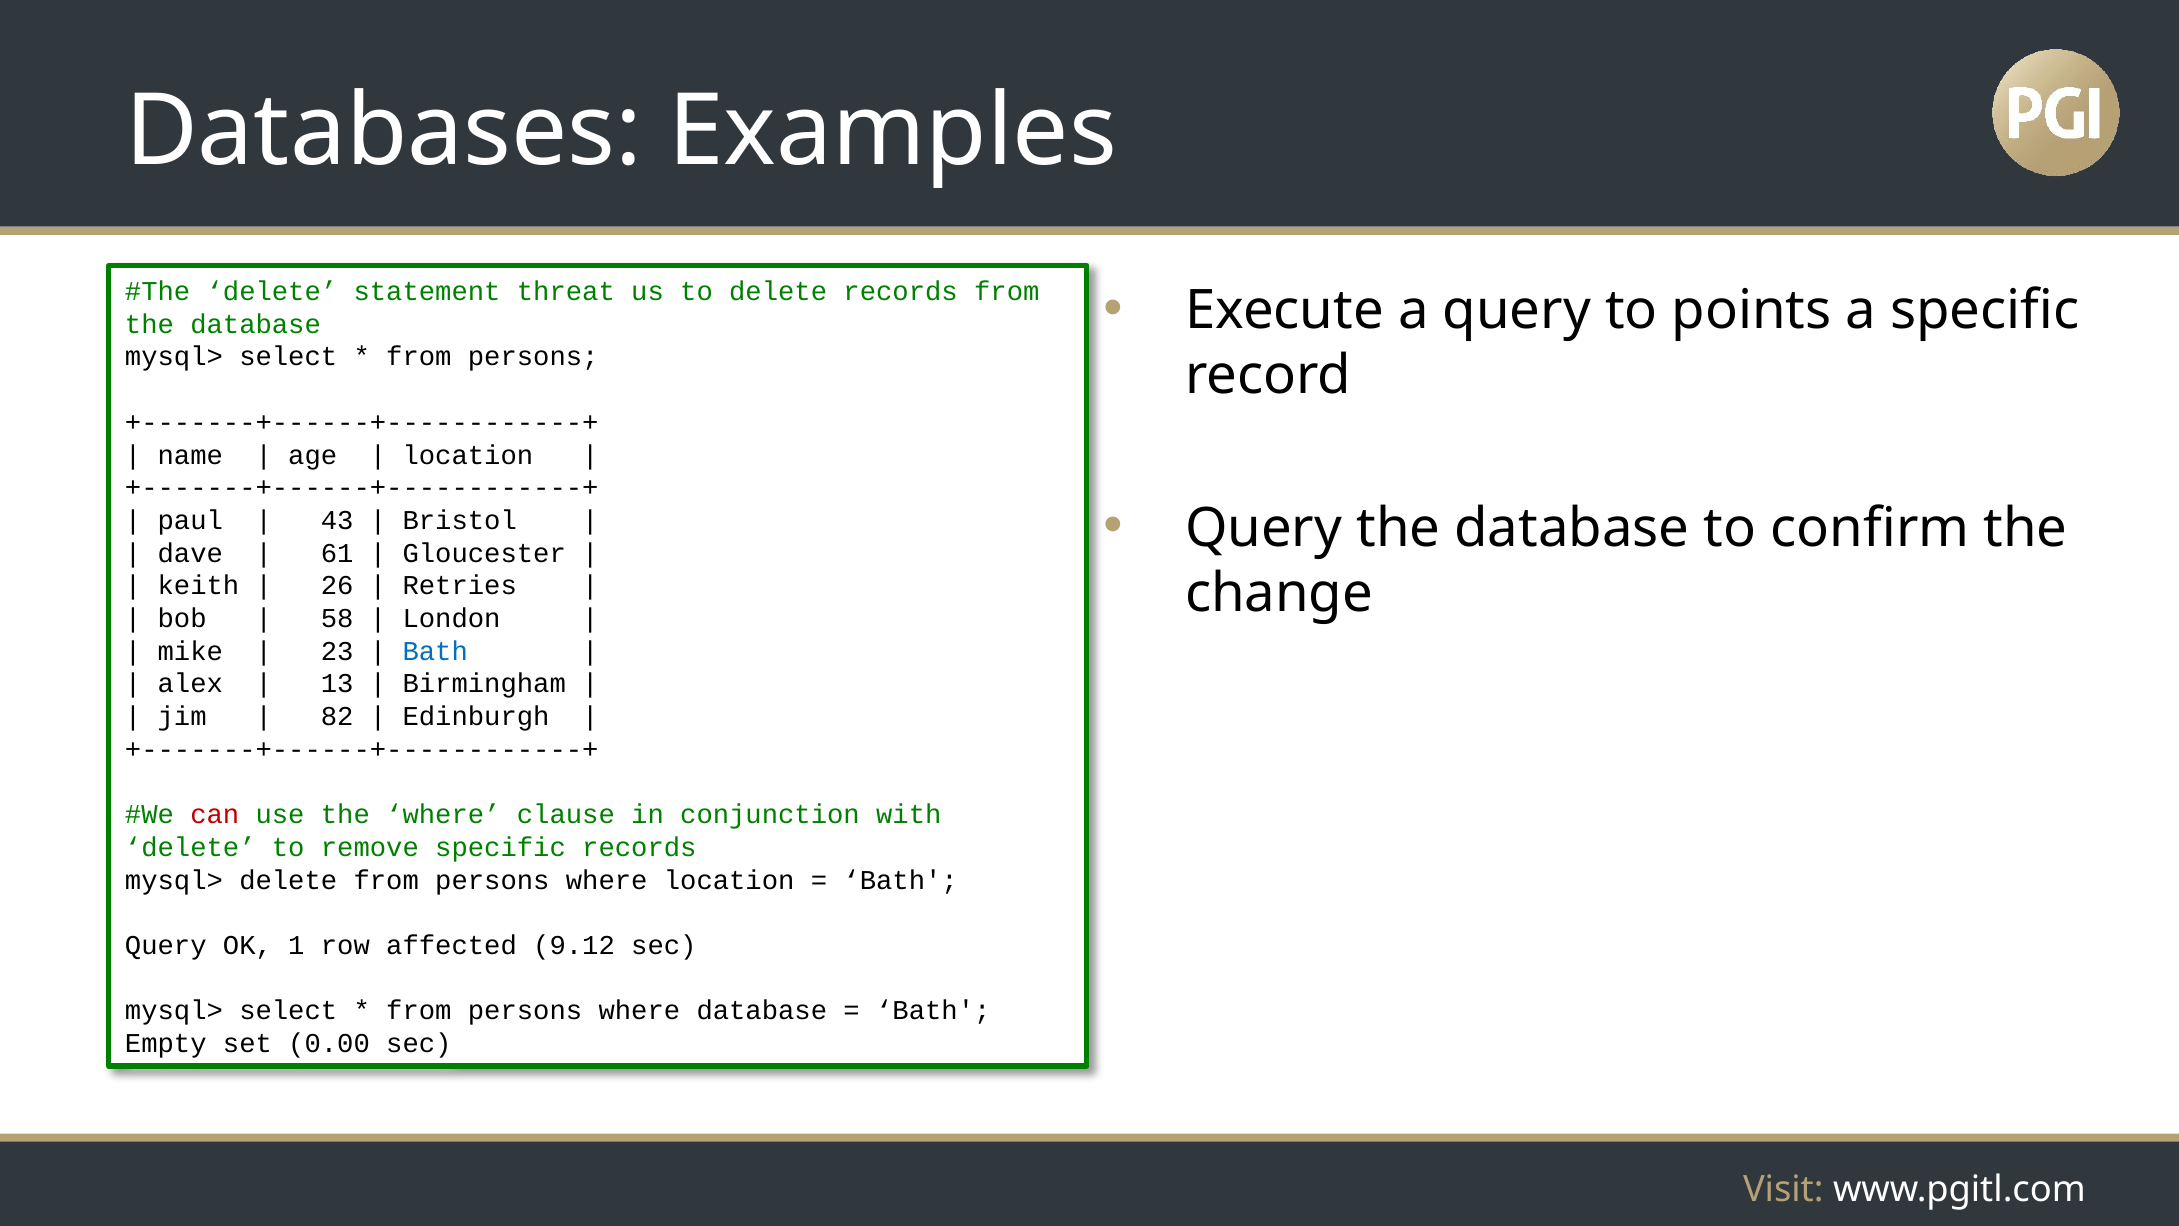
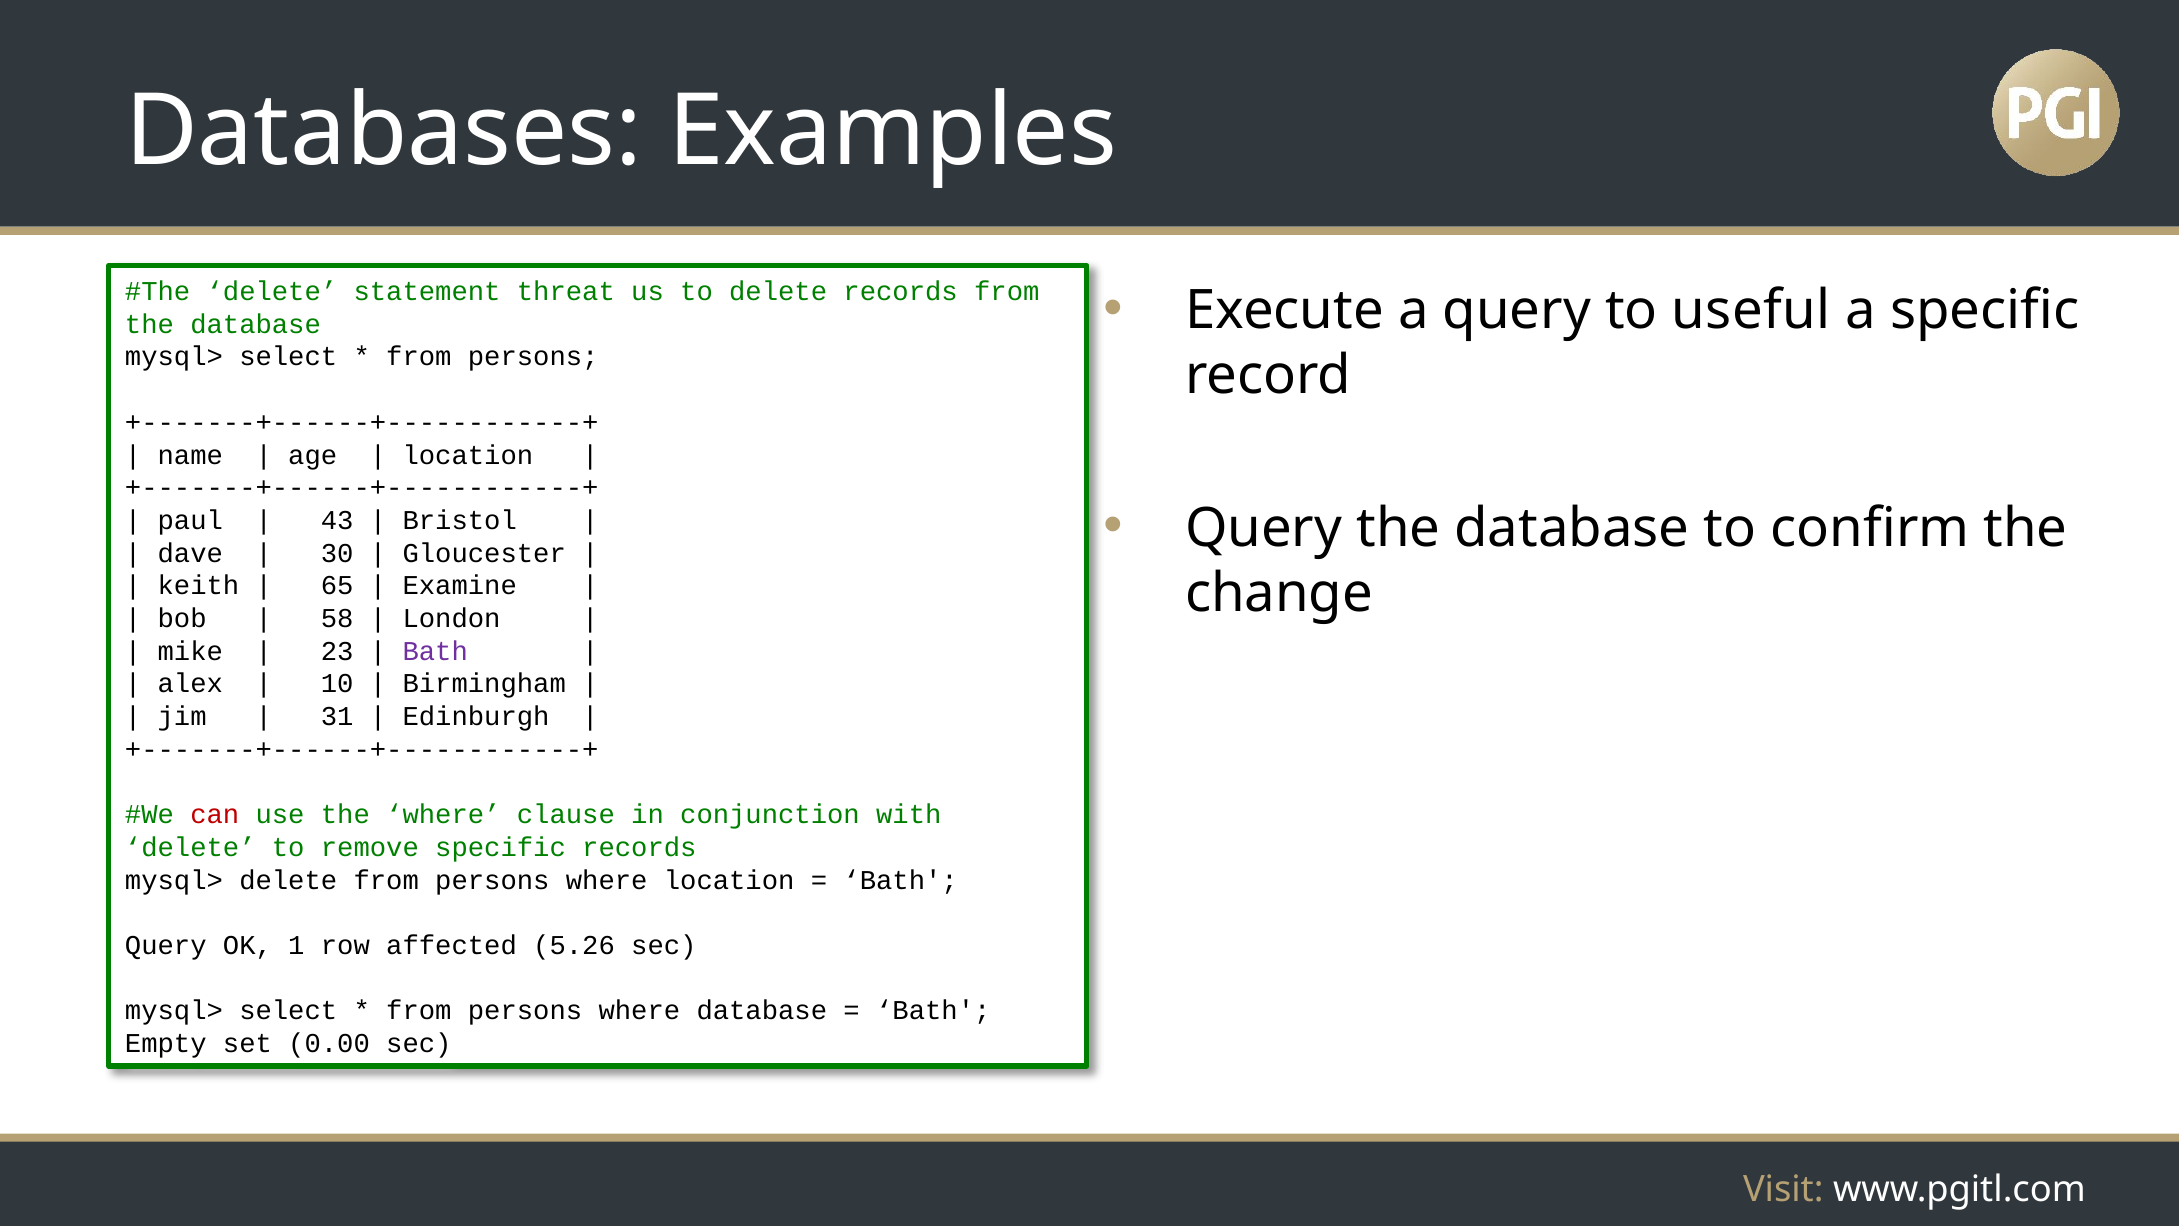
points: points -> useful
61: 61 -> 30
26: 26 -> 65
Retries: Retries -> Examine
Bath at (435, 651) colour: blue -> purple
13: 13 -> 10
82: 82 -> 31
9.12: 9.12 -> 5.26
